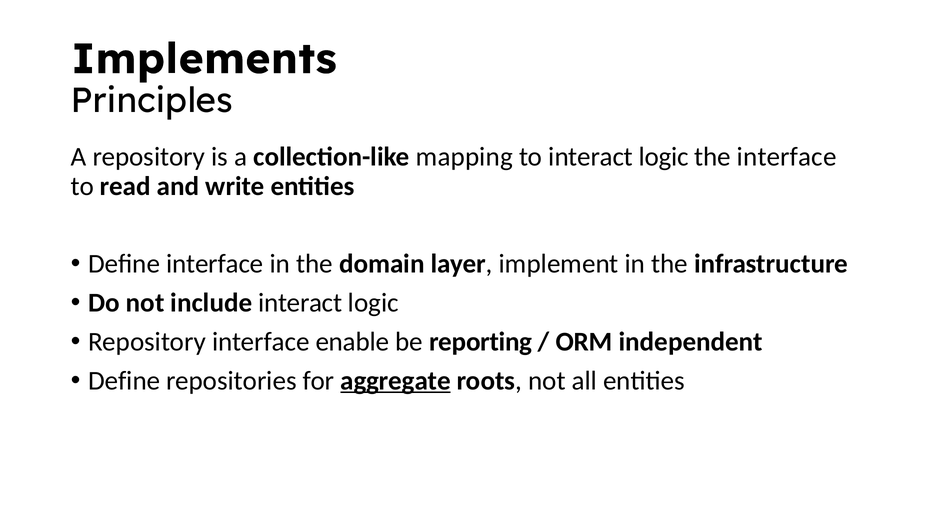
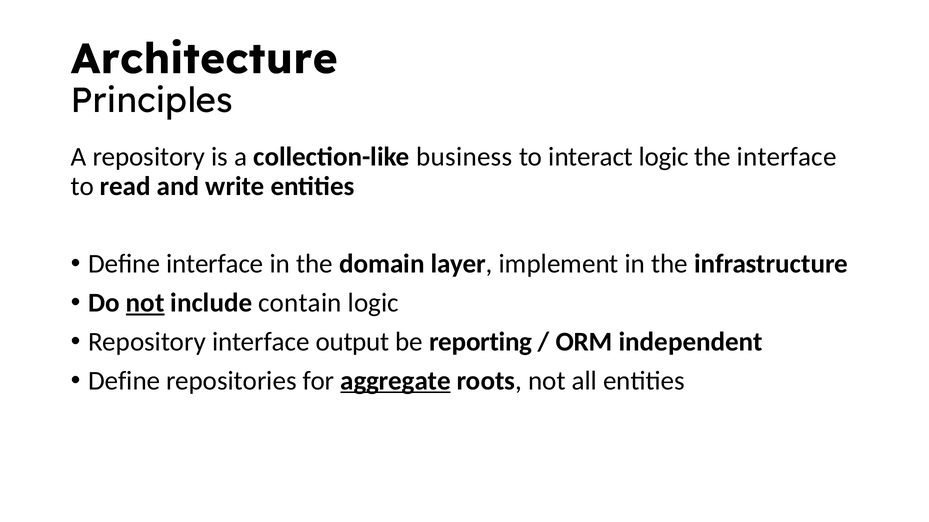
Implements: Implements -> Architecture
mapping: mapping -> business
not at (145, 303) underline: none -> present
include interact: interact -> contain
enable: enable -> output
